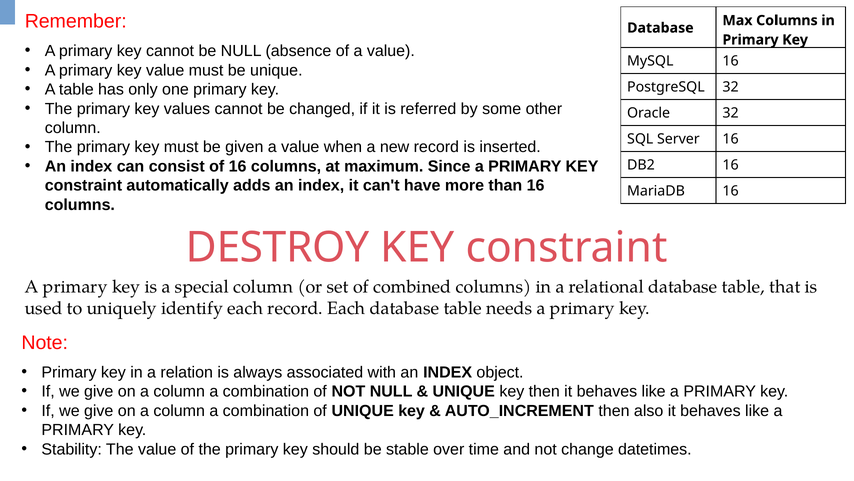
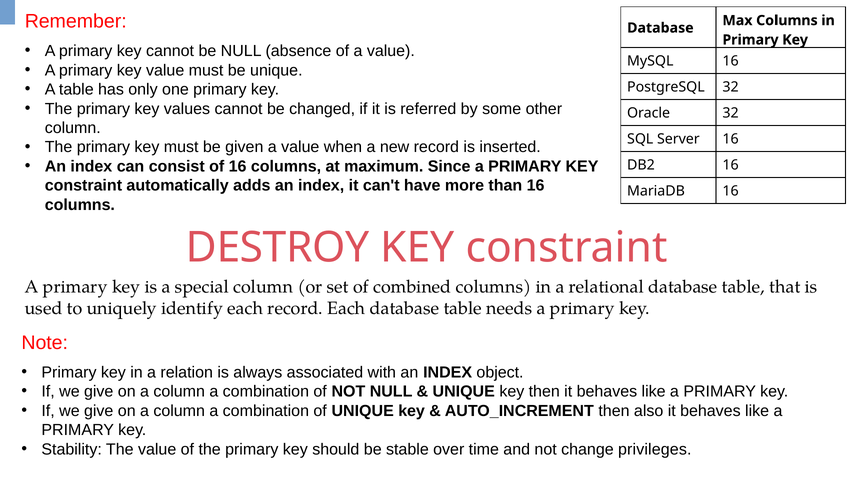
datetimes: datetimes -> privileges
